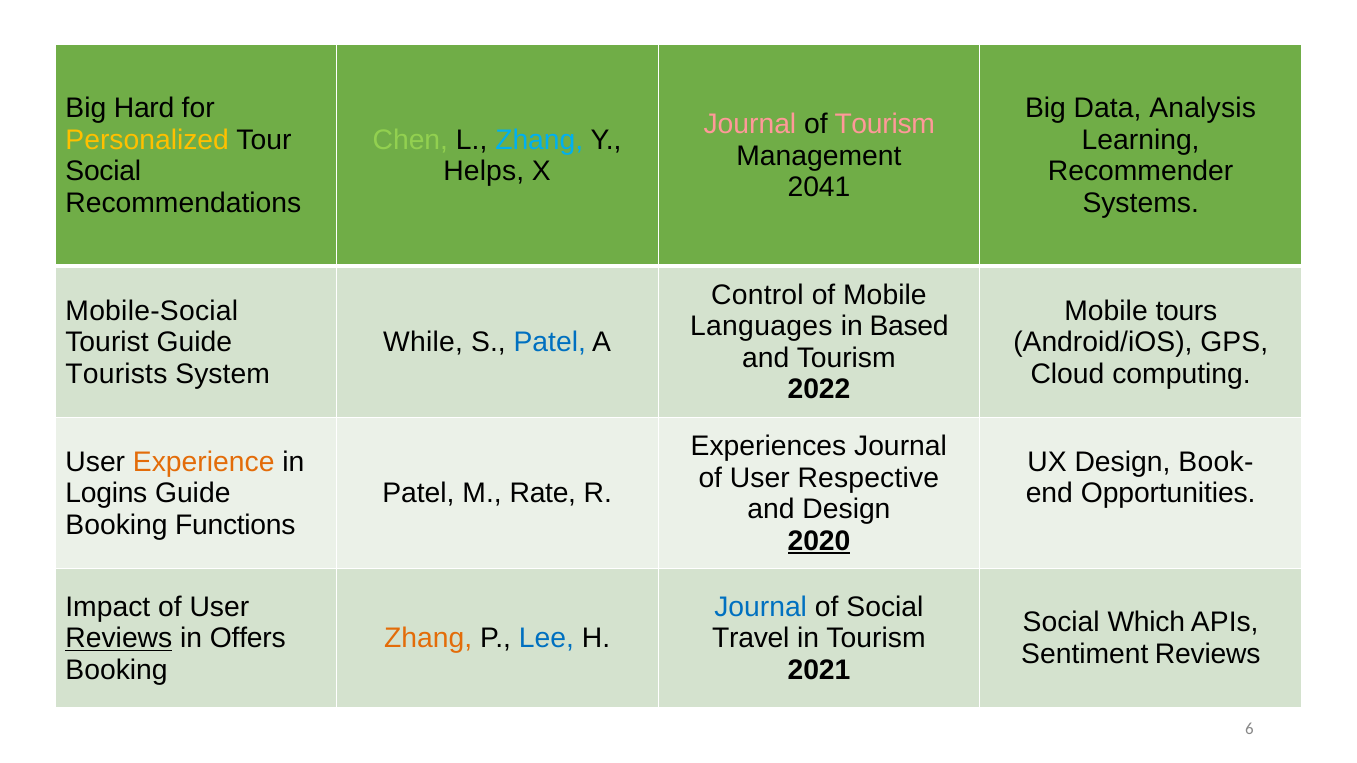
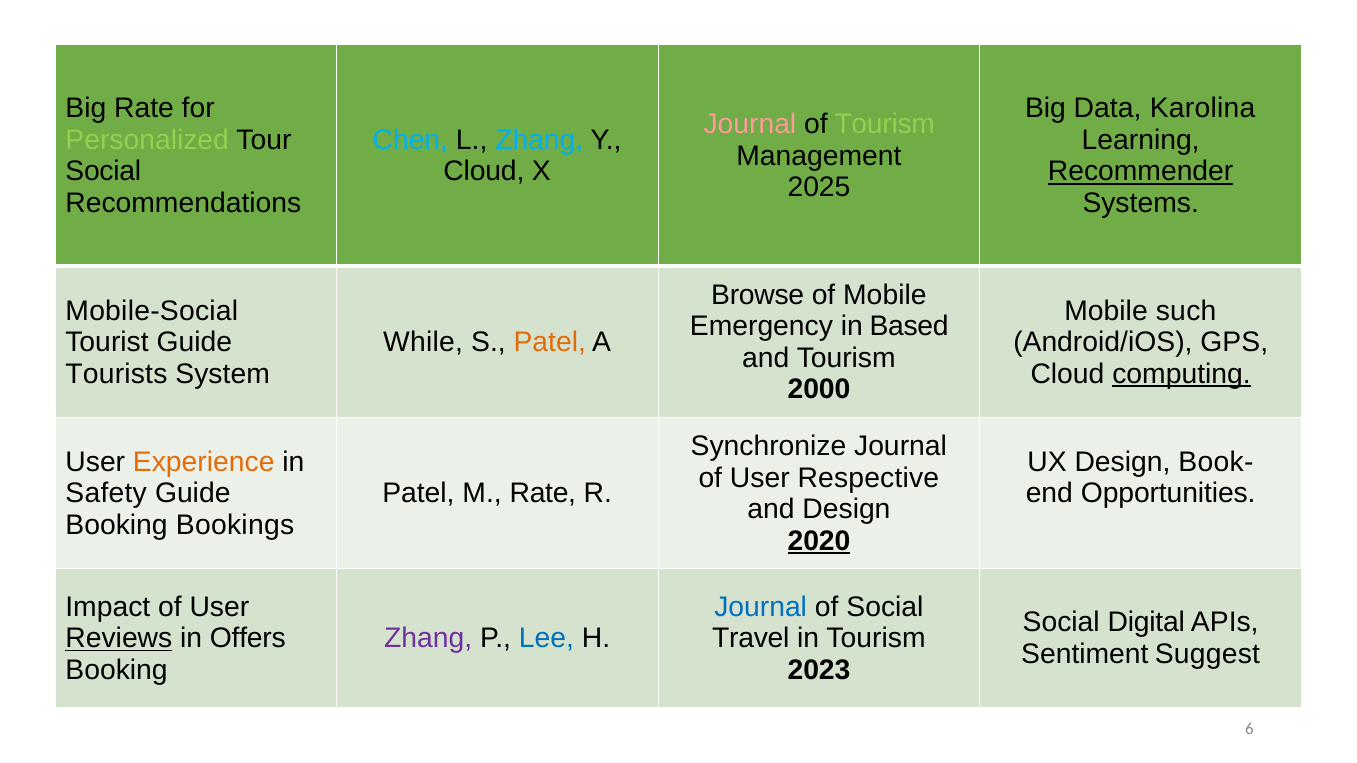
Big Hard: Hard -> Rate
Analysis: Analysis -> Karolina
Tourism at (885, 124) colour: pink -> light green
Personalized colour: yellow -> light green
Chen colour: light green -> light blue
Helps at (484, 172): Helps -> Cloud
Recommender underline: none -> present
2041: 2041 -> 2025
Control: Control -> Browse
tours: tours -> such
Languages: Languages -> Emergency
Patel at (550, 342) colour: blue -> orange
computing underline: none -> present
2022: 2022 -> 2000
Experiences: Experiences -> Synchronize
Logins: Logins -> Safety
Functions: Functions -> Bookings
Which: Which -> Digital
Zhang at (428, 639) colour: orange -> purple
Sentiment Reviews: Reviews -> Suggest
2021: 2021 -> 2023
